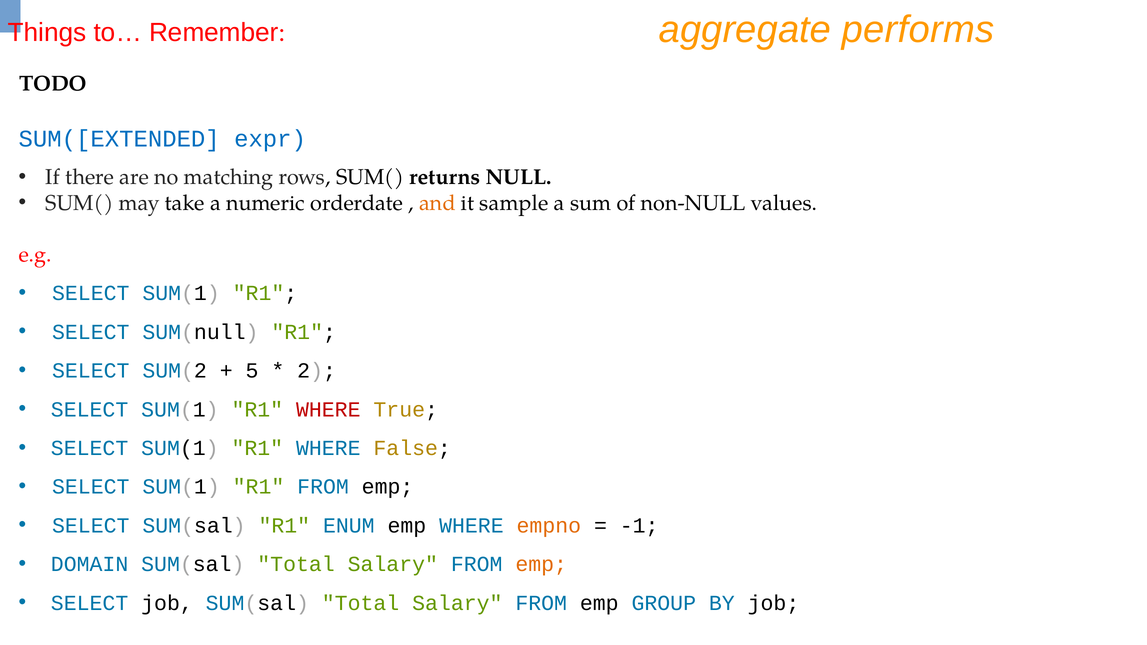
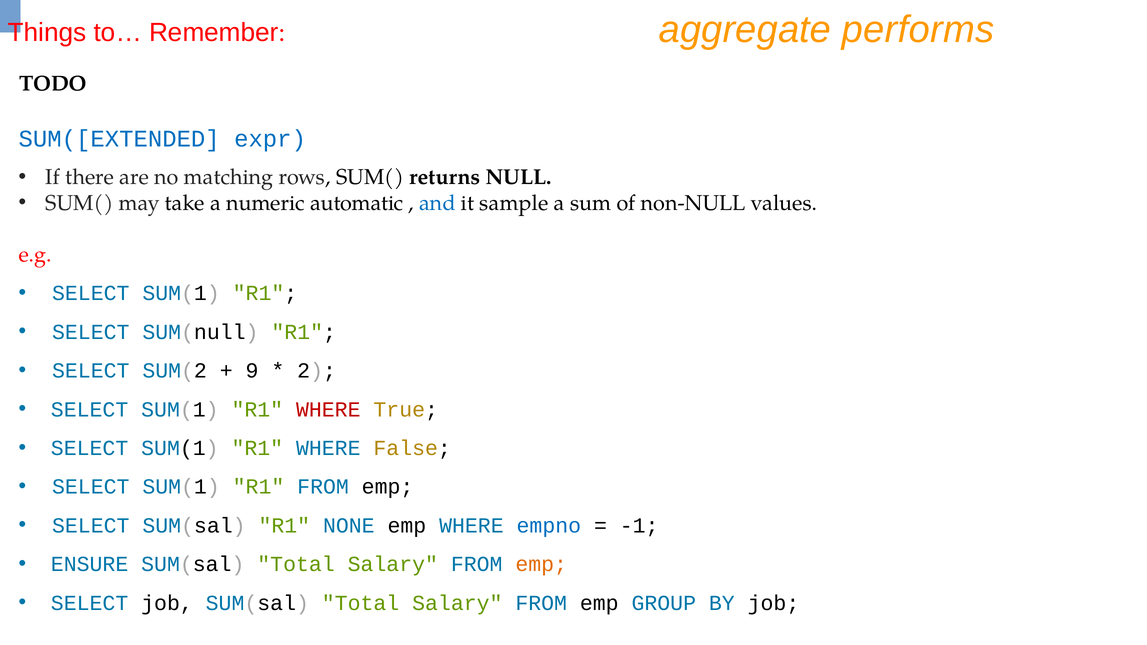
orderdate: orderdate -> automatic
and colour: orange -> blue
5: 5 -> 9
ENUM: ENUM -> NONE
empno colour: orange -> blue
DOMAIN: DOMAIN -> ENSURE
